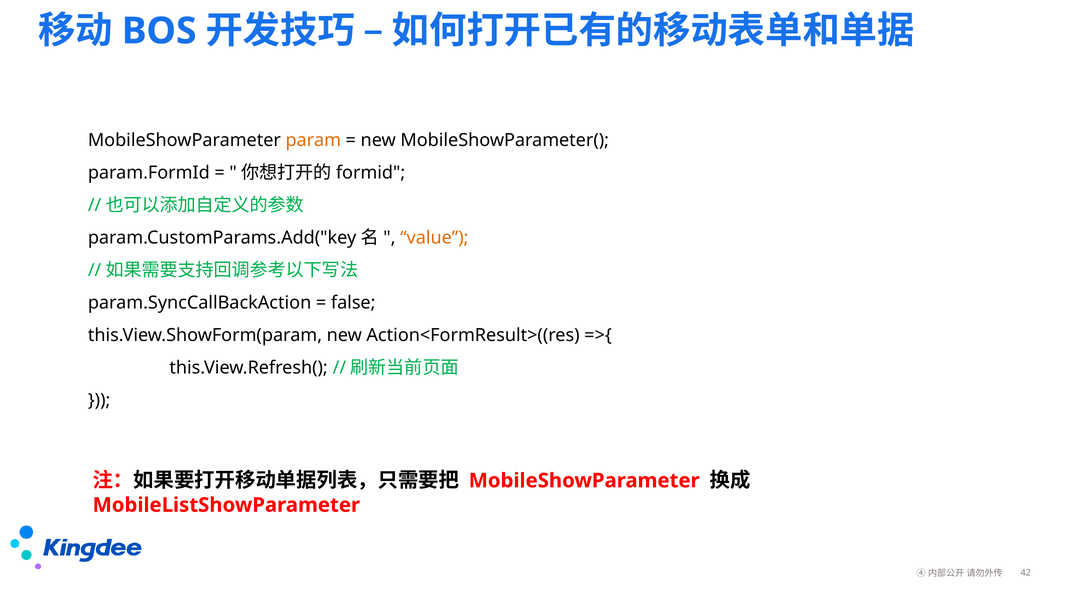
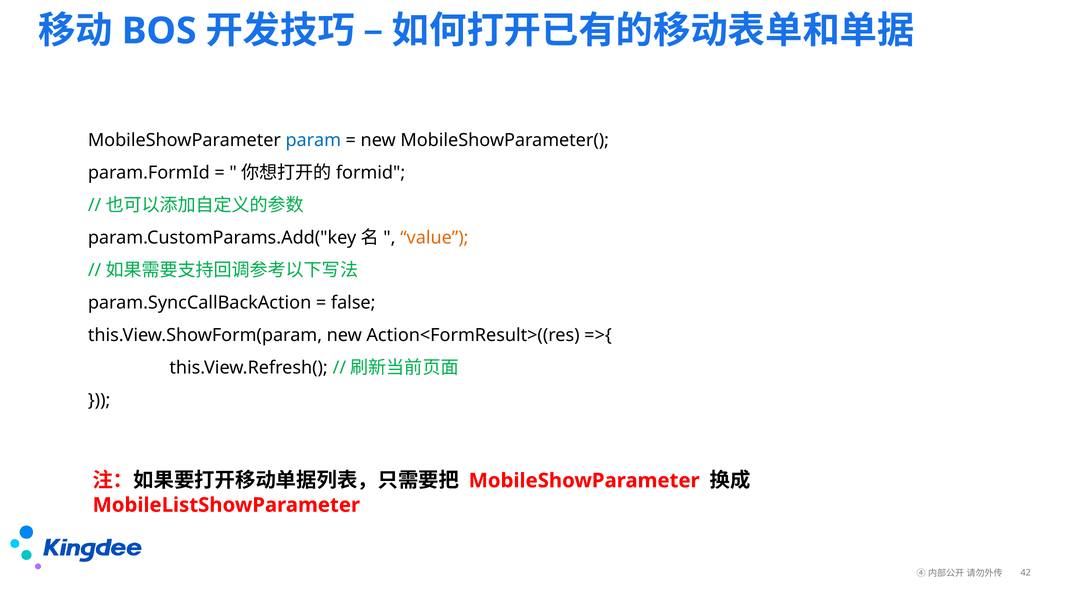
param colour: orange -> blue
